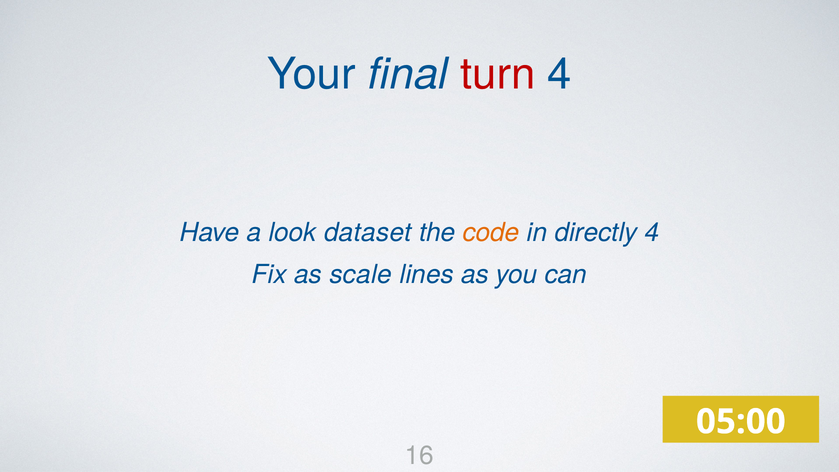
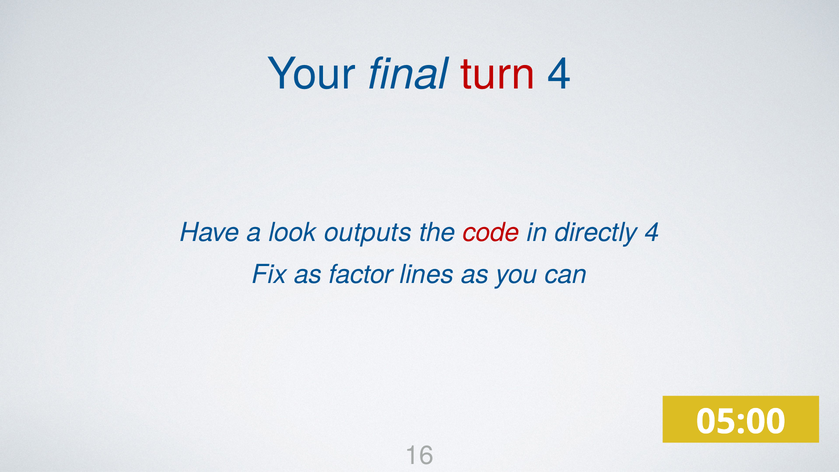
dataset: dataset -> outputs
code colour: orange -> red
scale: scale -> factor
